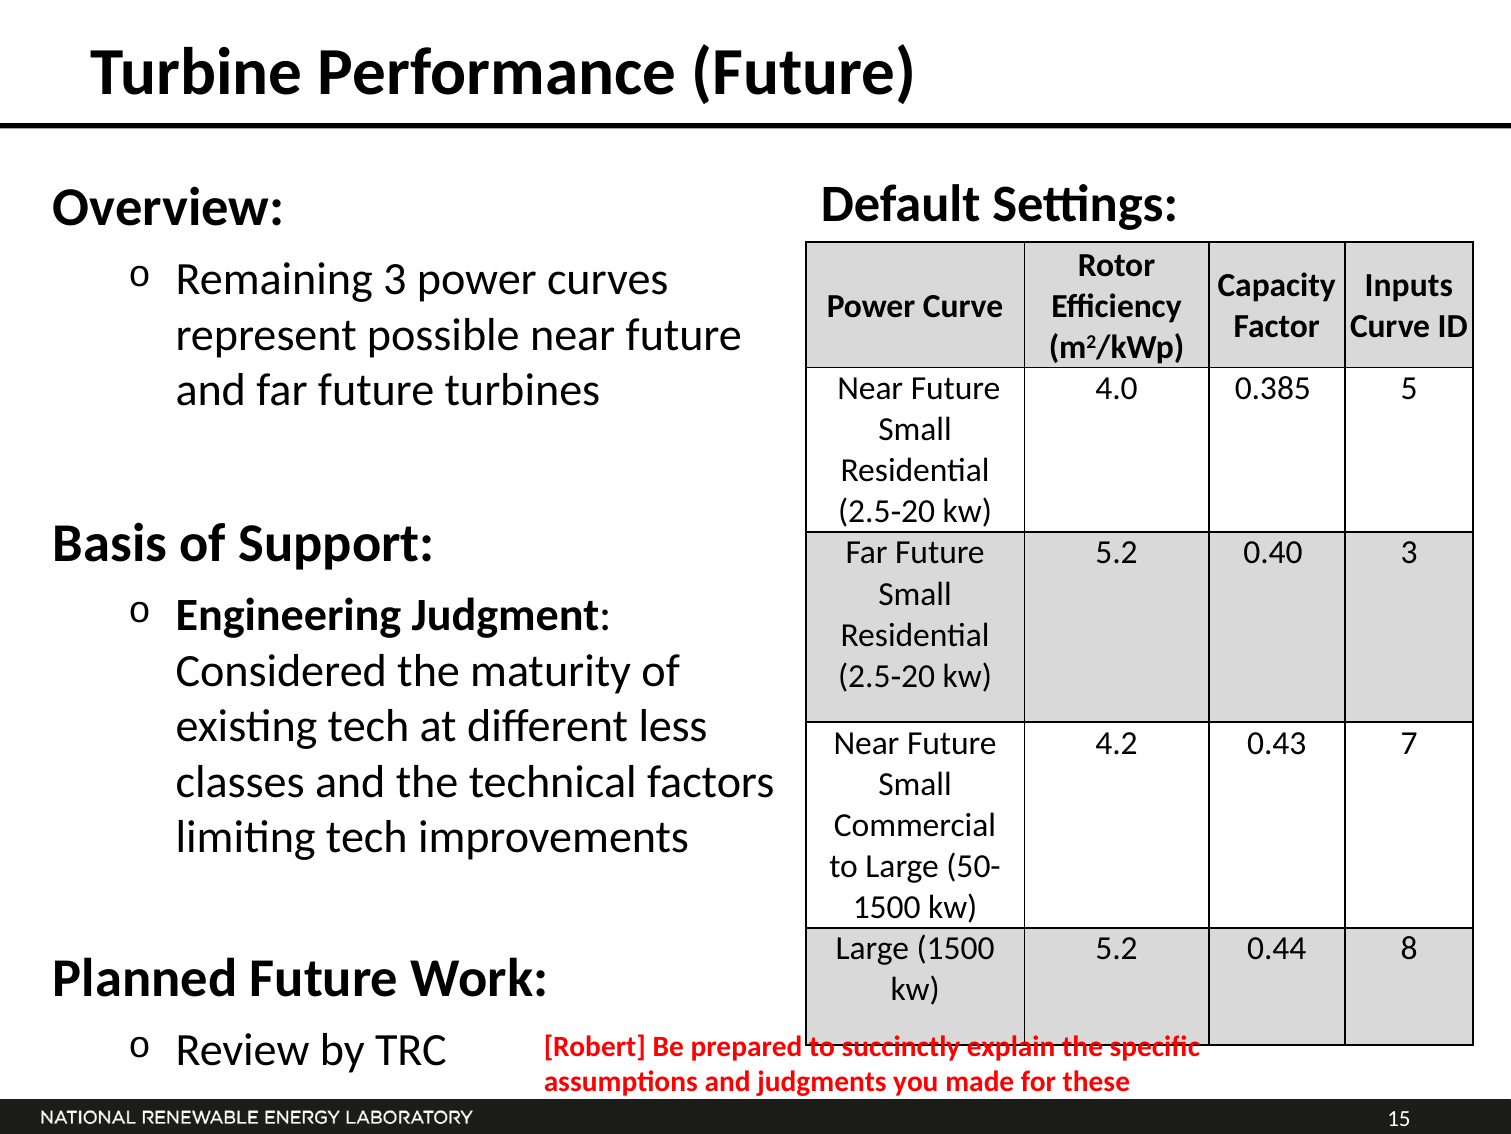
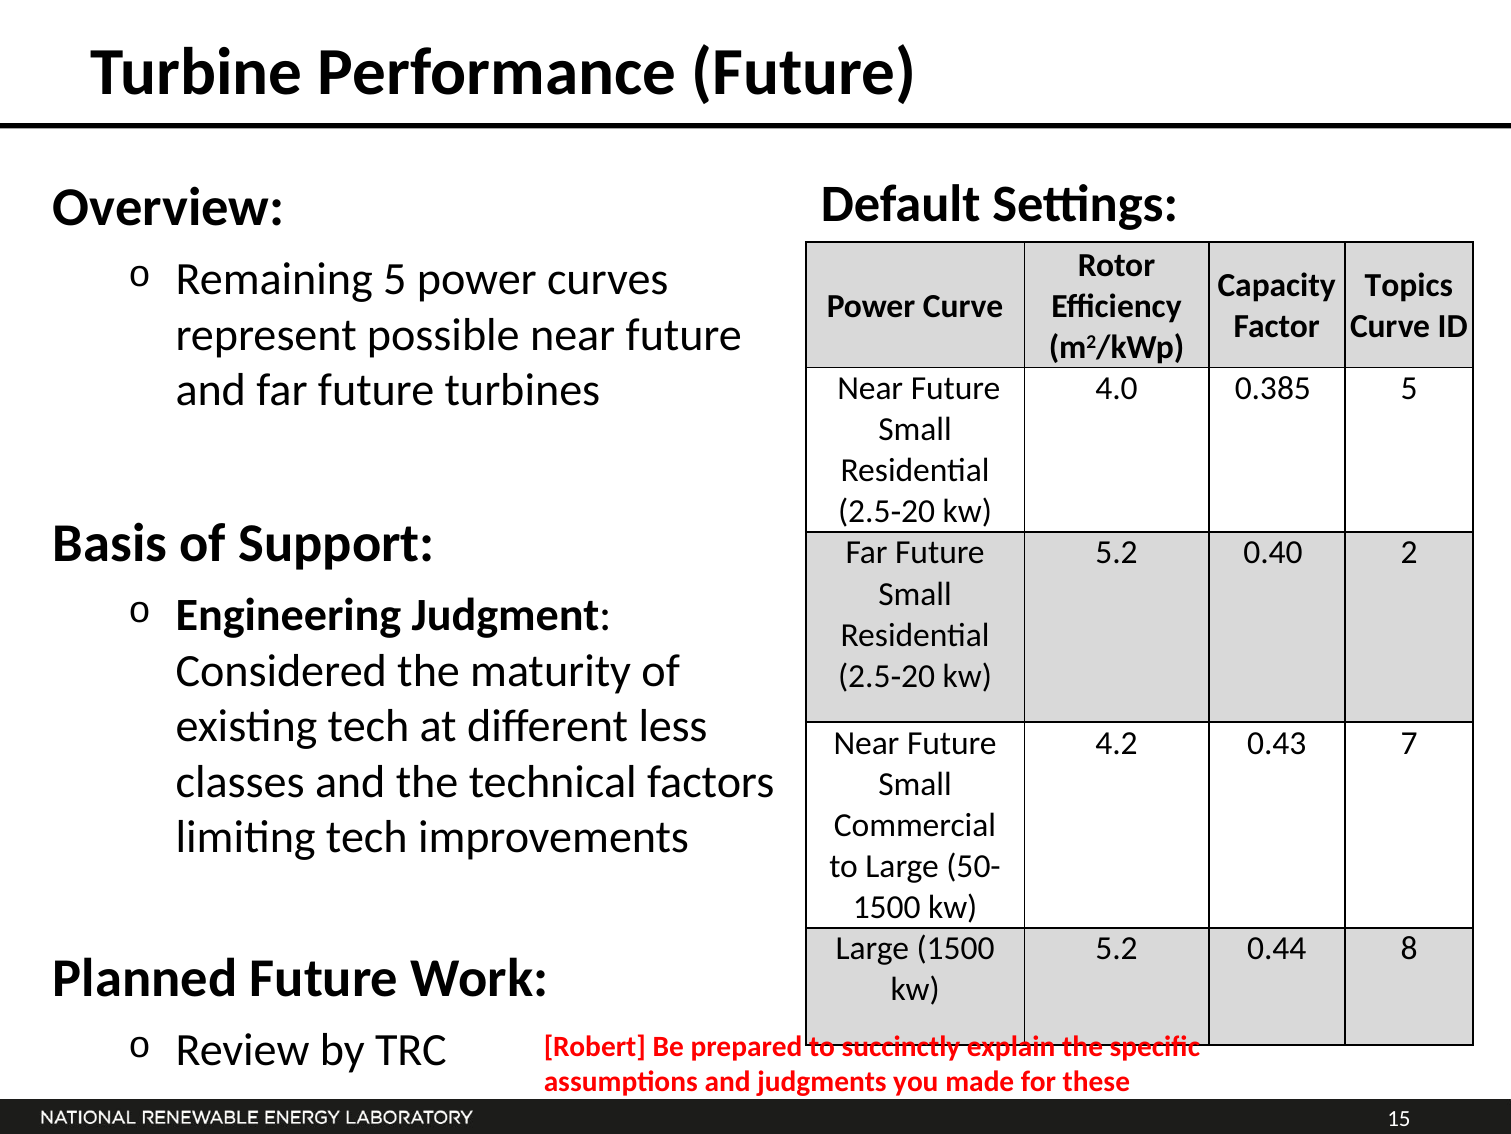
Remaining 3: 3 -> 5
Inputs: Inputs -> Topics
0.40 3: 3 -> 2
